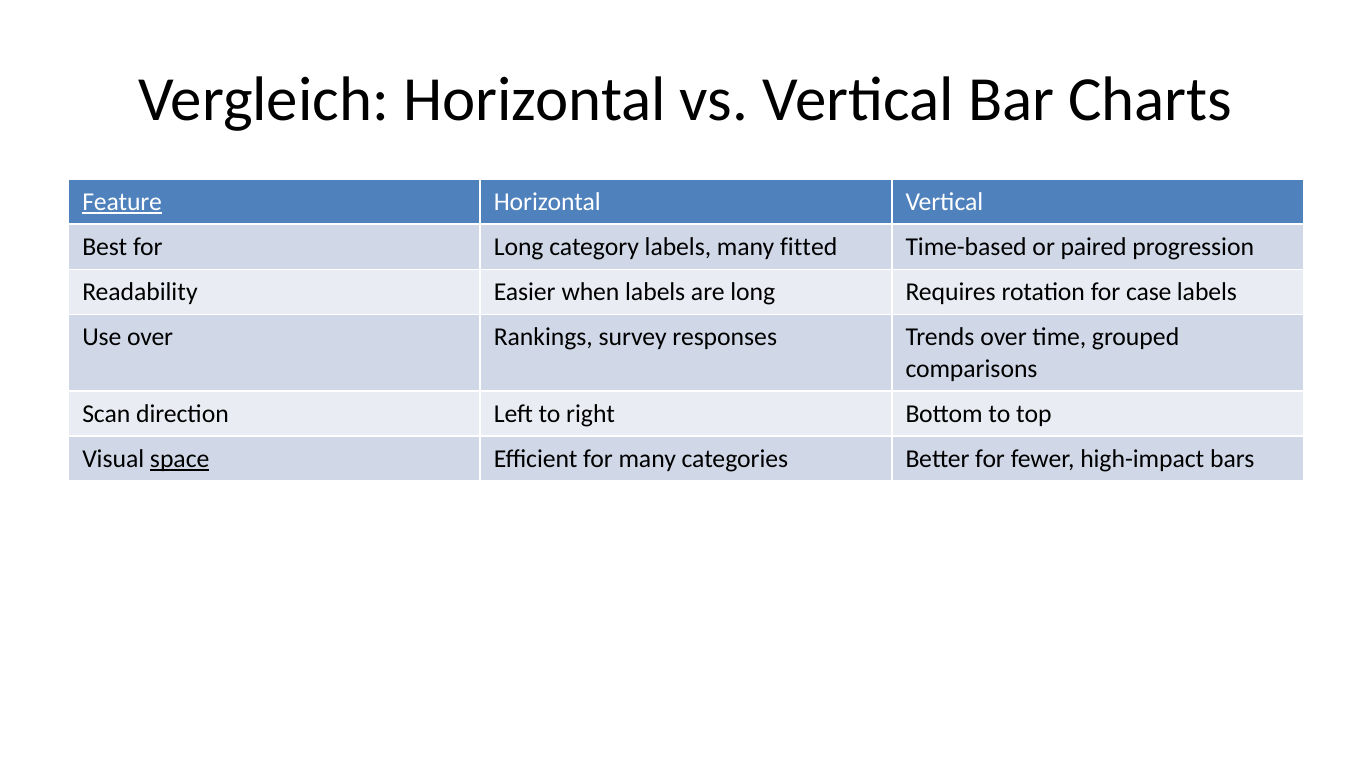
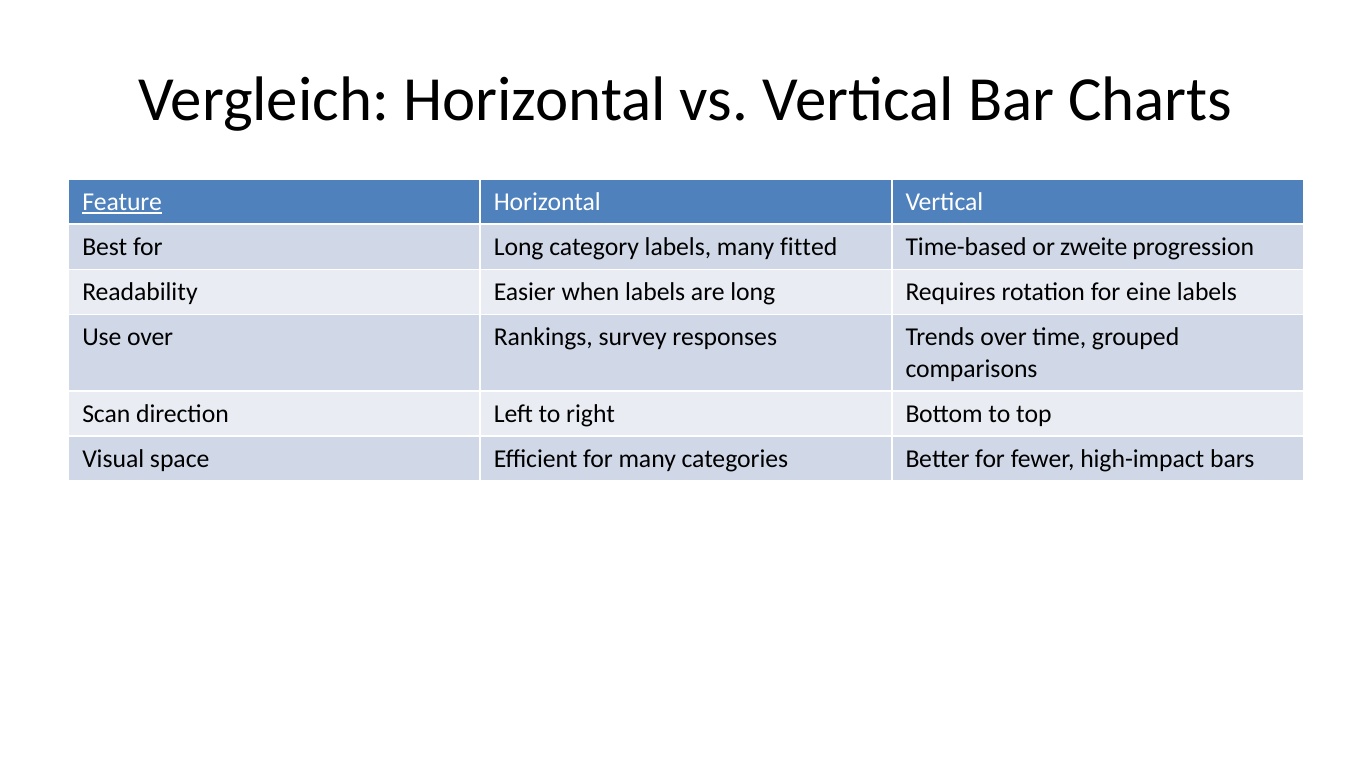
paired: paired -> zweite
case: case -> eine
space underline: present -> none
